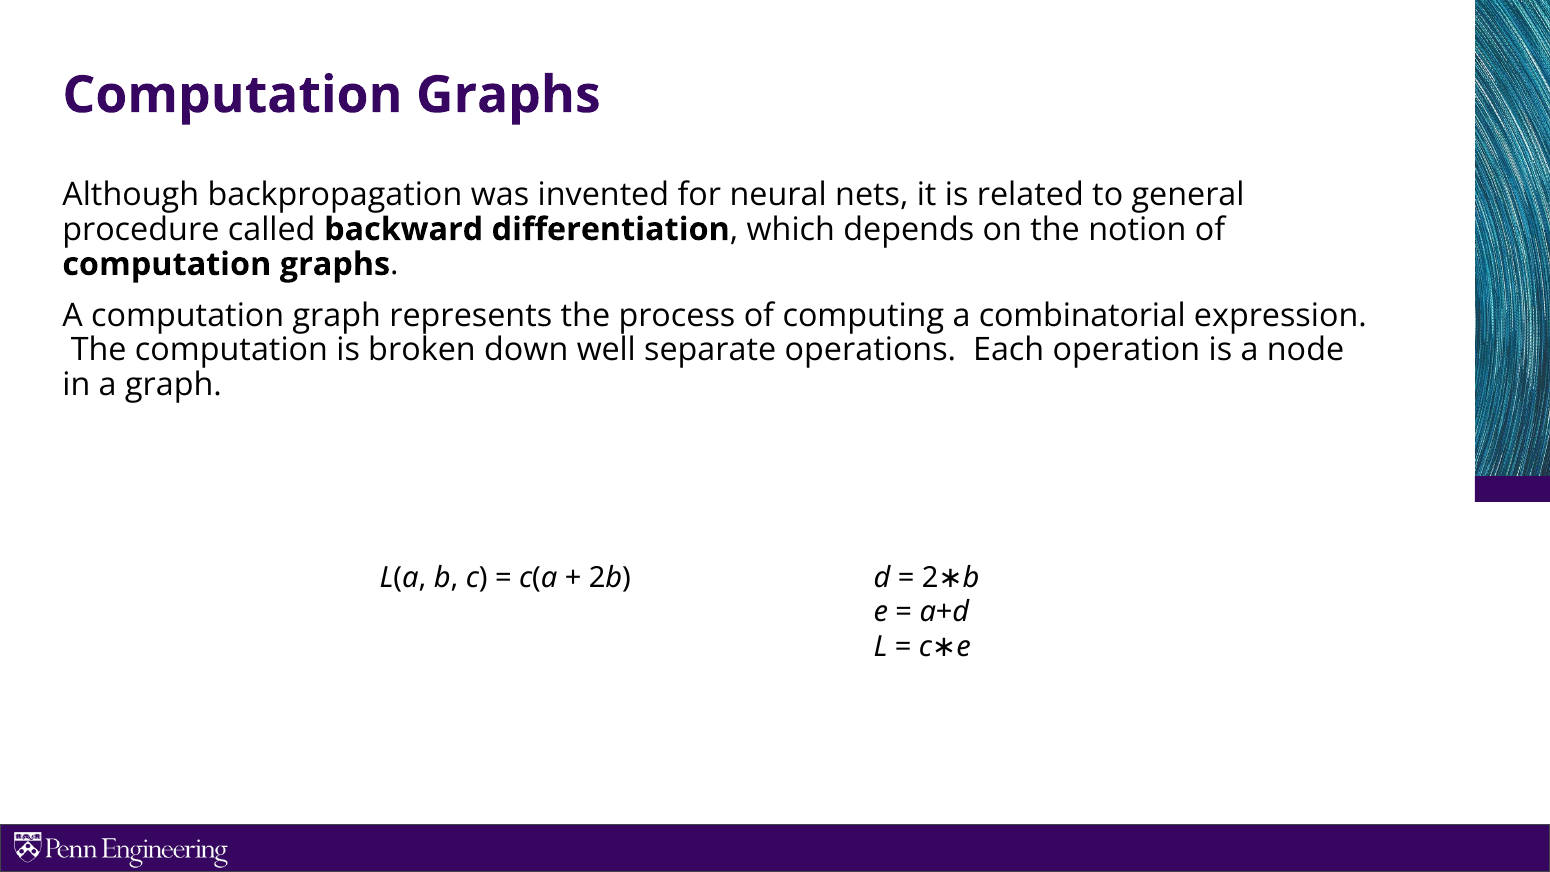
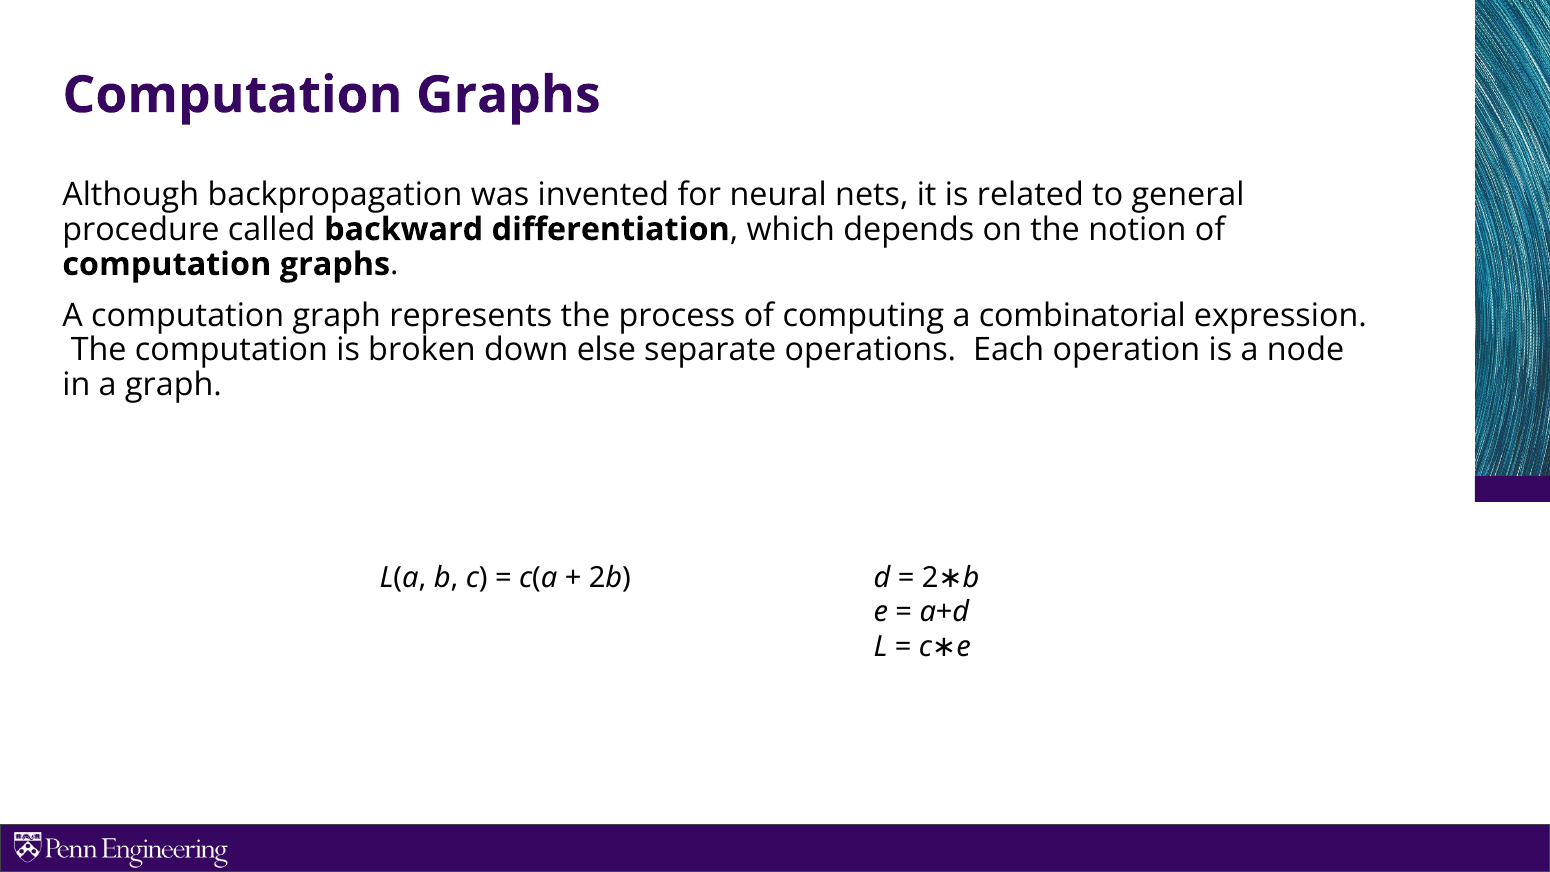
well: well -> else
